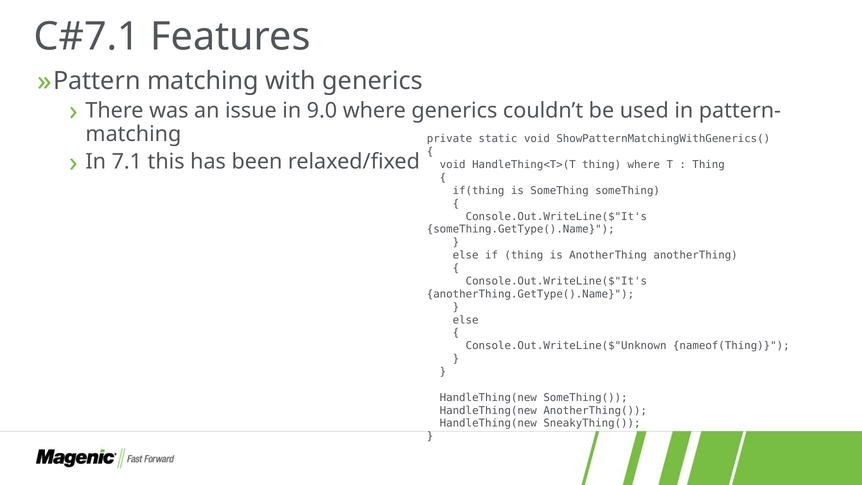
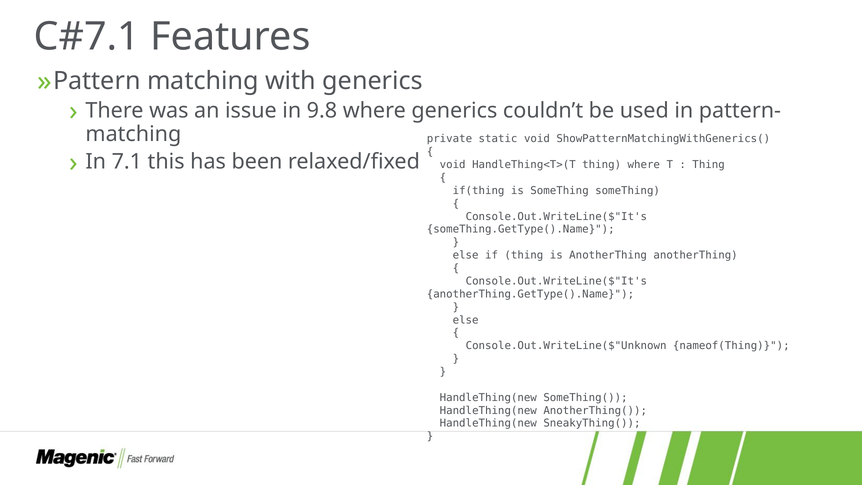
9.0: 9.0 -> 9.8
